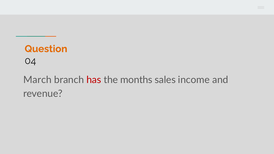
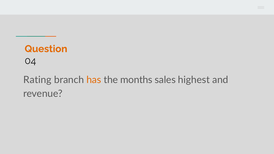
March: March -> Rating
has colour: red -> orange
income: income -> highest
